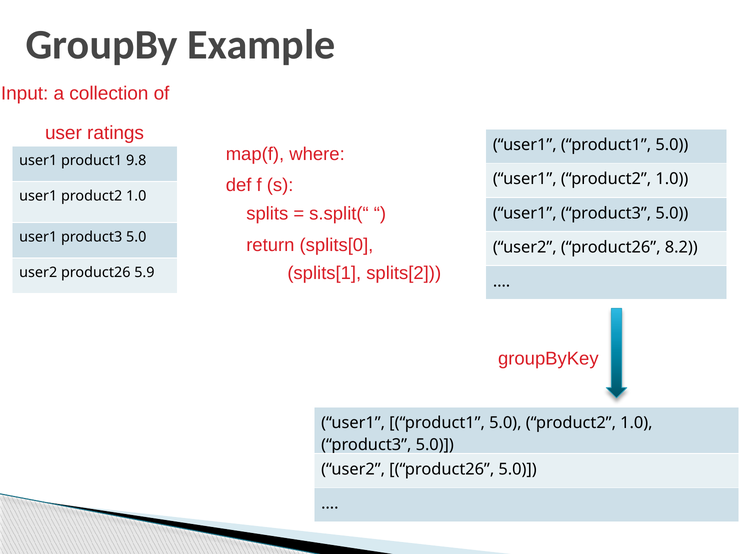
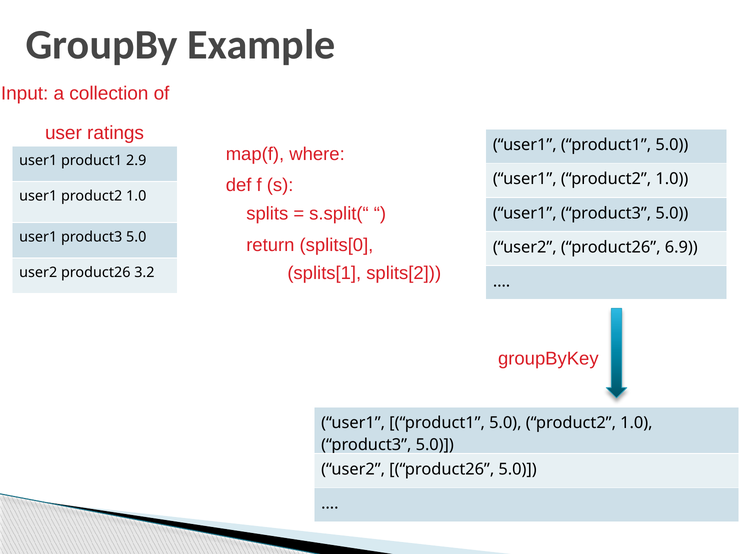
9.8: 9.8 -> 2.9
8.2: 8.2 -> 6.9
5.9: 5.9 -> 3.2
